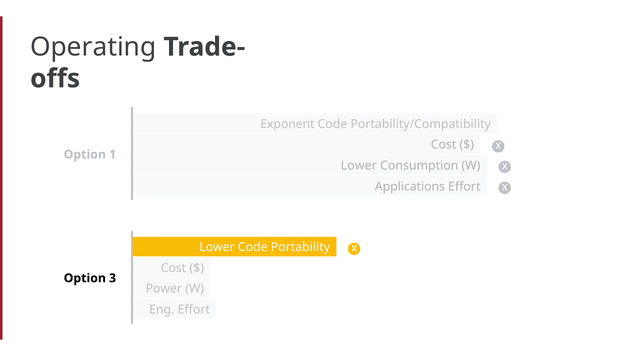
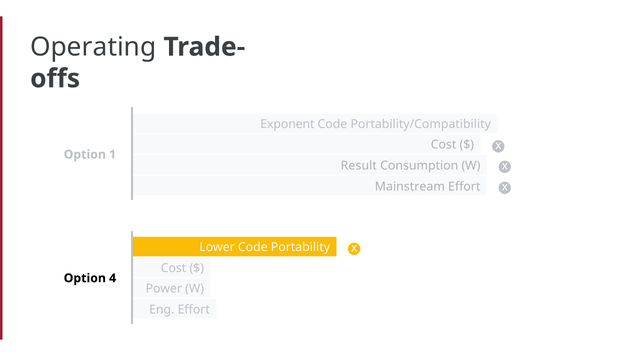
Lower at (359, 165): Lower -> Result
Applications: Applications -> Mainstream
3: 3 -> 4
